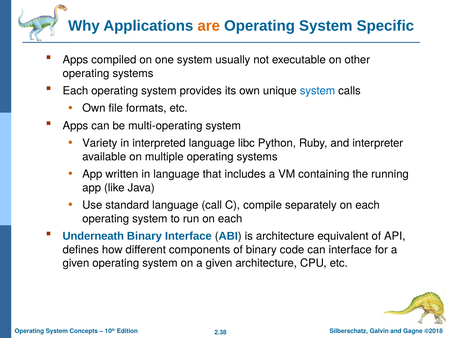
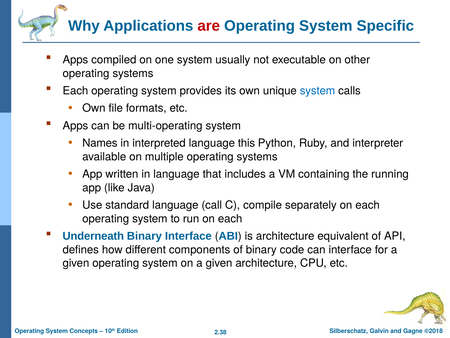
are colour: orange -> red
Variety: Variety -> Names
libc: libc -> this
